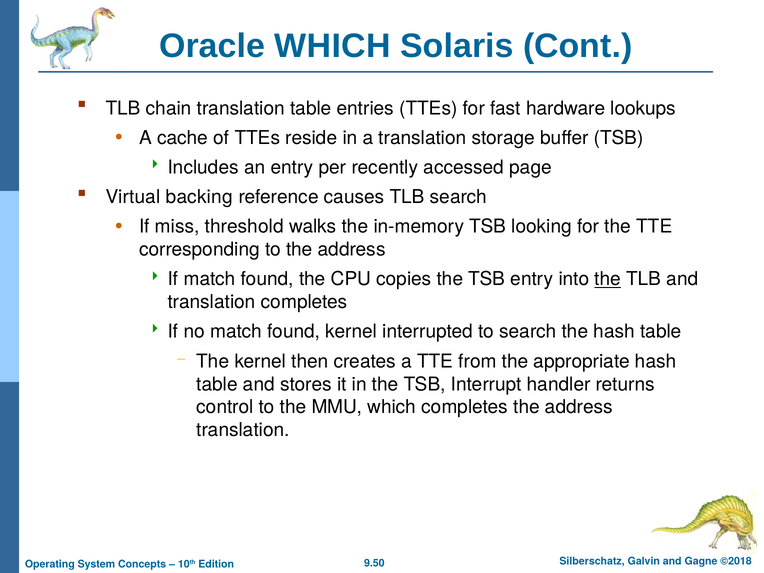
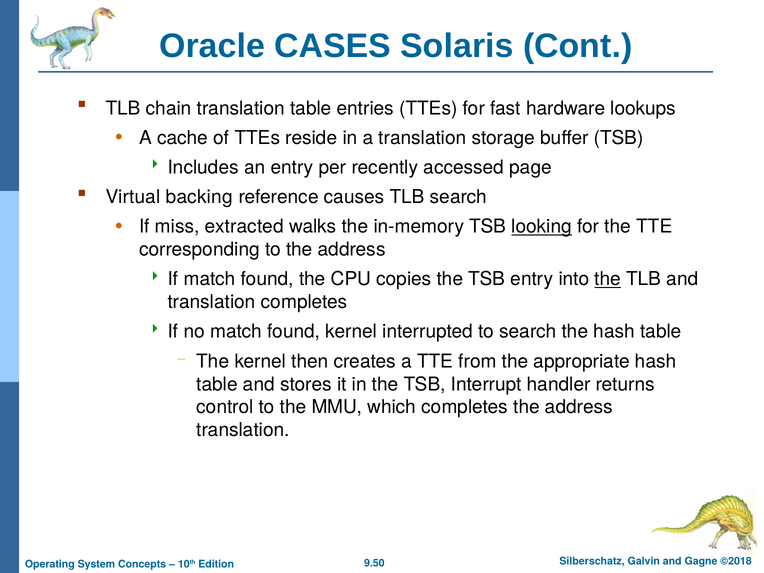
Oracle WHICH: WHICH -> CASES
threshold: threshold -> extracted
looking underline: none -> present
